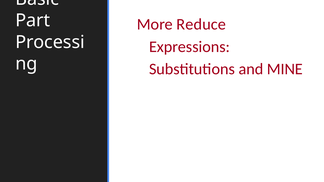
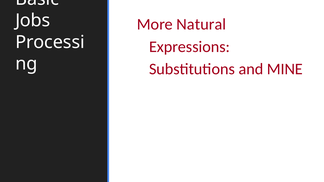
Part: Part -> Jobs
Reduce: Reduce -> Natural
